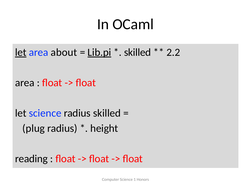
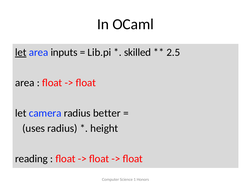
about: about -> inputs
Lib.pi underline: present -> none
2.2: 2.2 -> 2.5
let science: science -> camera
radius skilled: skilled -> better
plug: plug -> uses
